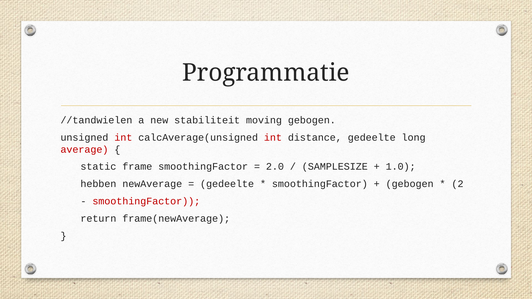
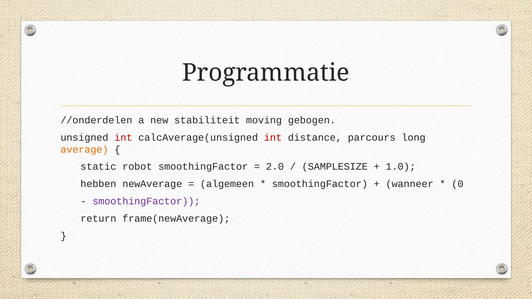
//tandwielen: //tandwielen -> //onderdelen
distance gedeelte: gedeelte -> parcours
average colour: red -> orange
frame: frame -> robot
gedeelte at (227, 184): gedeelte -> algemeen
gebogen at (410, 184): gebogen -> wanneer
2: 2 -> 0
smoothingFactor at (146, 201) colour: red -> purple
